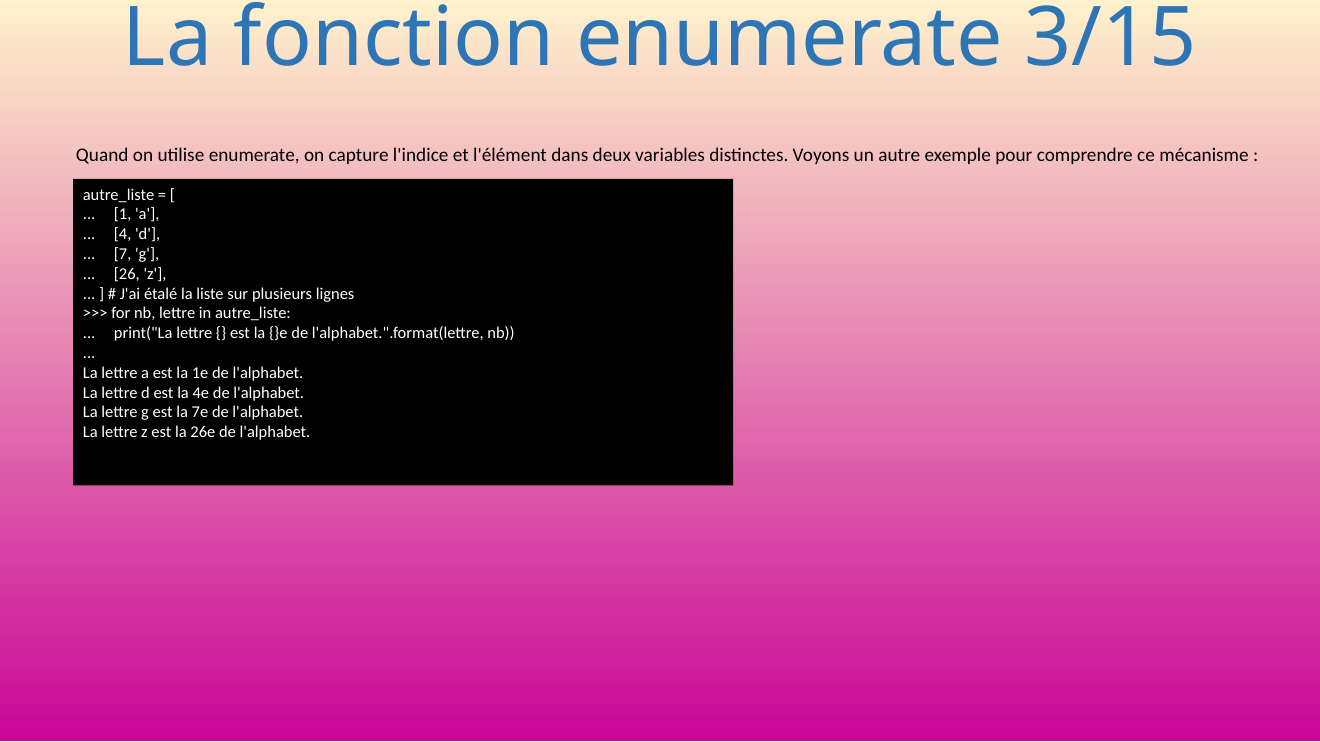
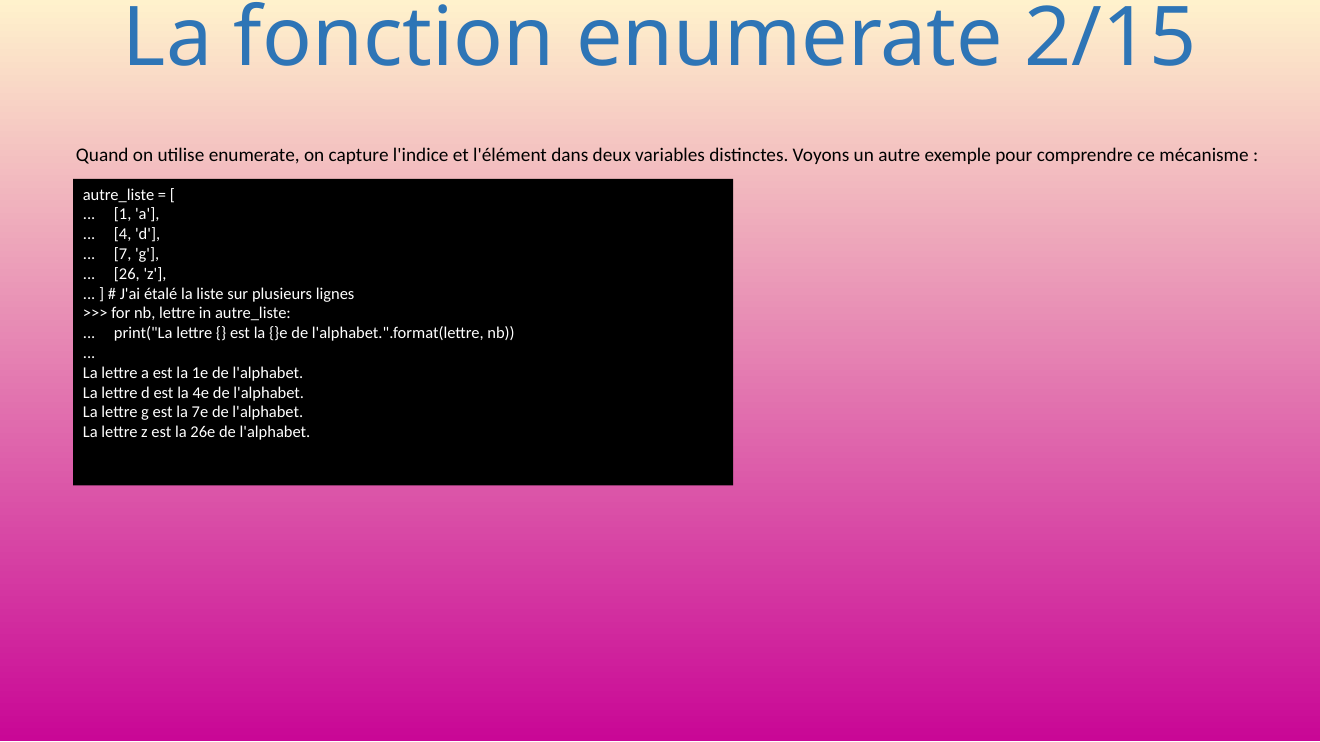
3/15: 3/15 -> 2/15
